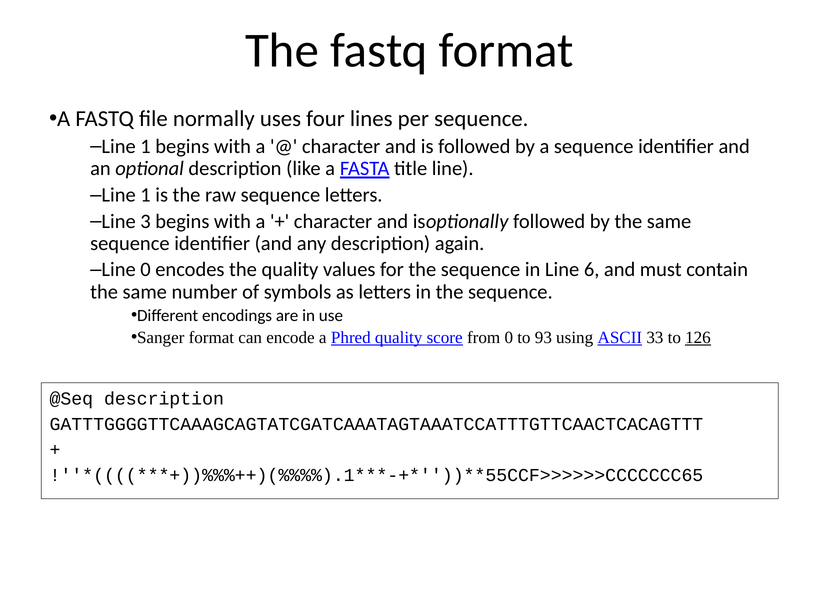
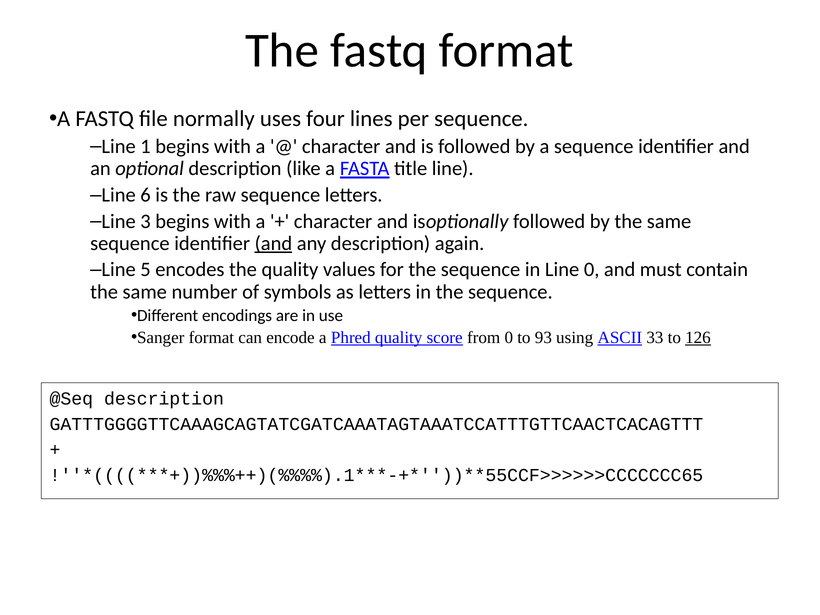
1 at (145, 195): 1 -> 6
and at (273, 243) underline: none -> present
Line 0: 0 -> 5
Line 6: 6 -> 0
